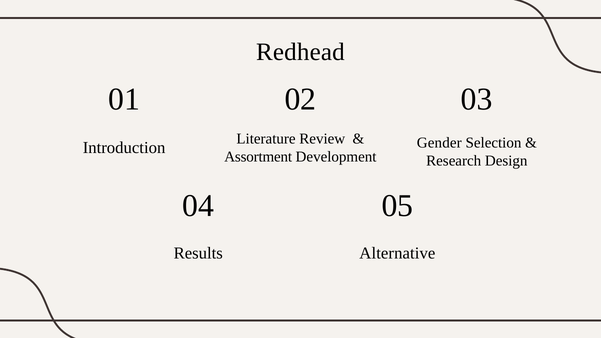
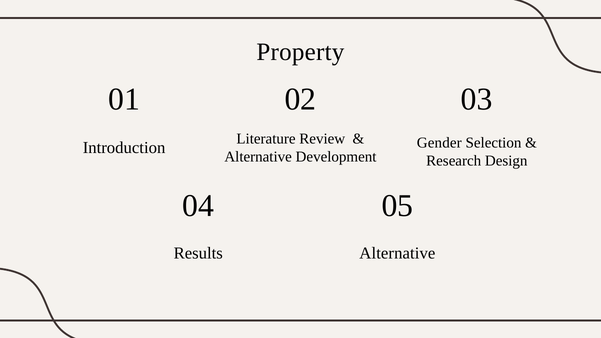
Redhead: Redhead -> Property
Assortment at (258, 157): Assortment -> Alternative
